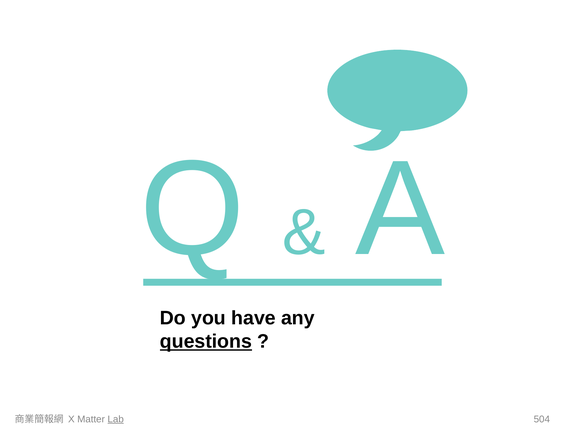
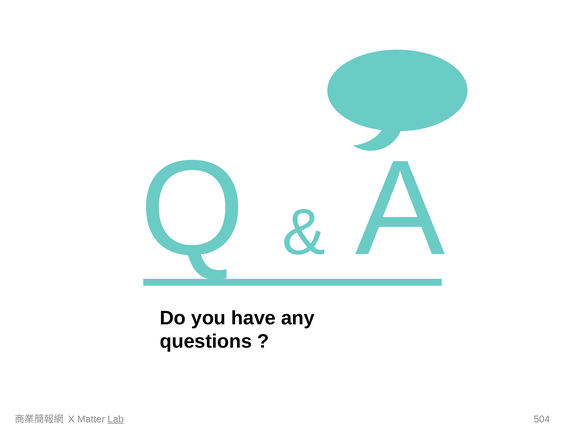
questions underline: present -> none
